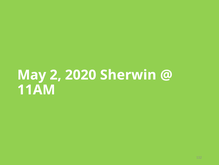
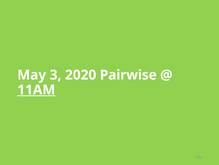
2: 2 -> 3
Sherwin: Sherwin -> Pairwise
11AM underline: none -> present
